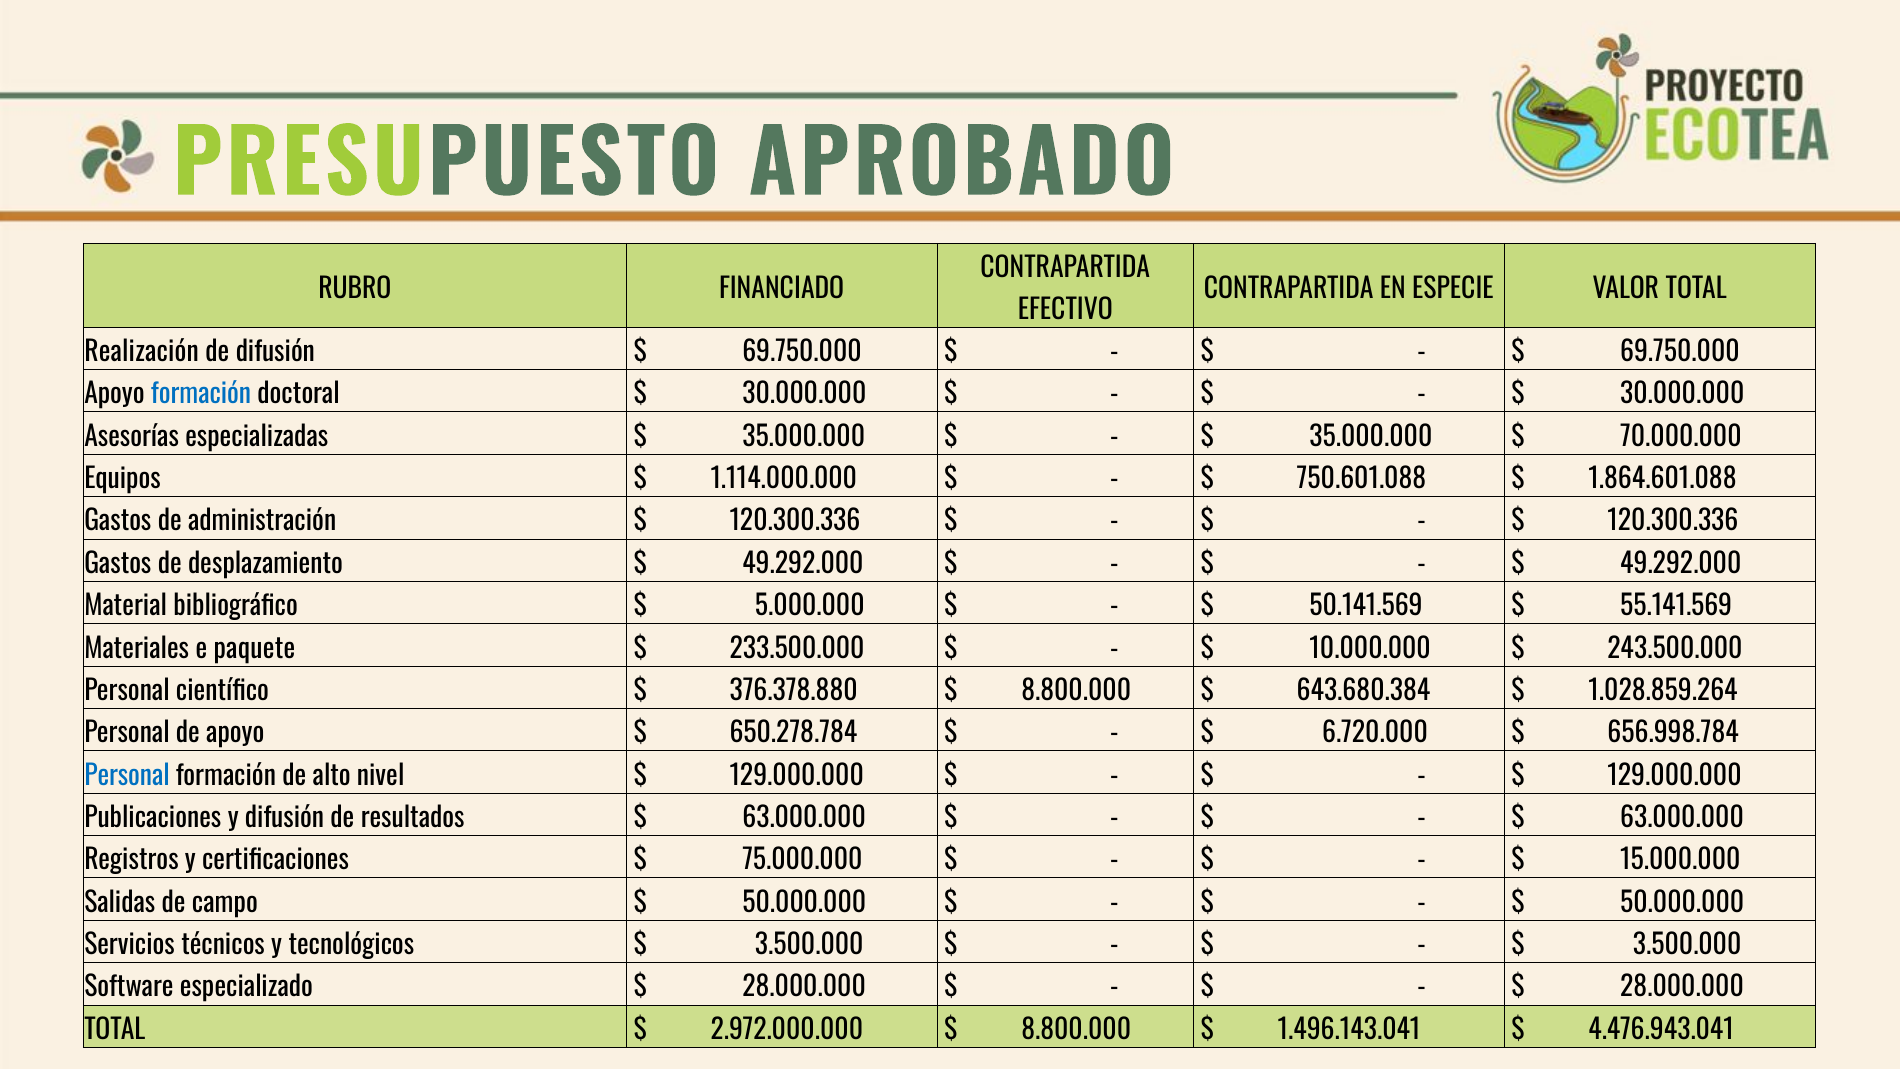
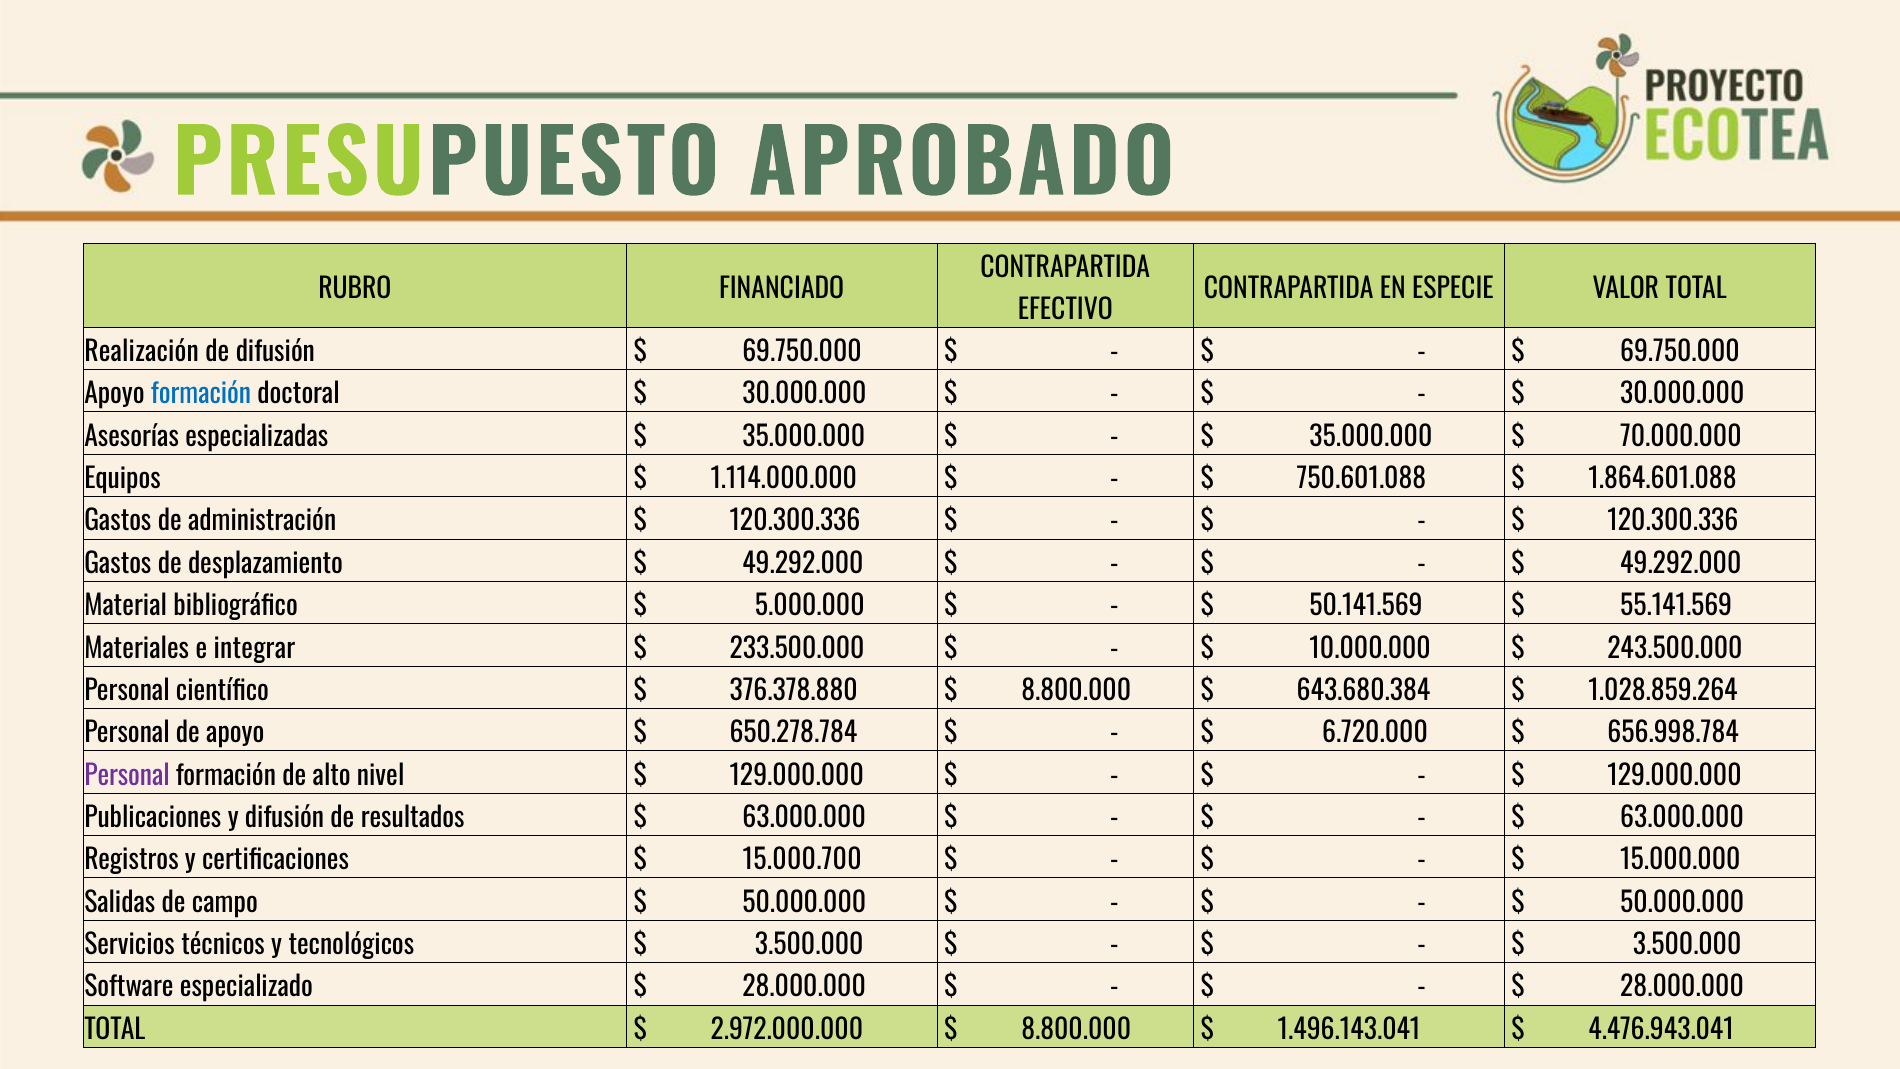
paquete: paquete -> integrar
Personal at (127, 776) colour: blue -> purple
75.000.000: 75.000.000 -> 15.000.700
